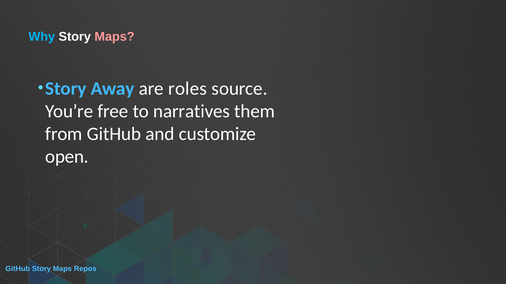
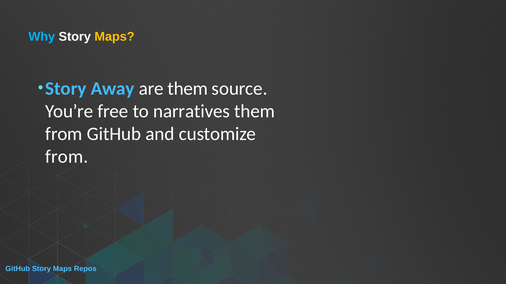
Maps at (114, 37) colour: pink -> yellow
are roles: roles -> them
open at (67, 157): open -> from
